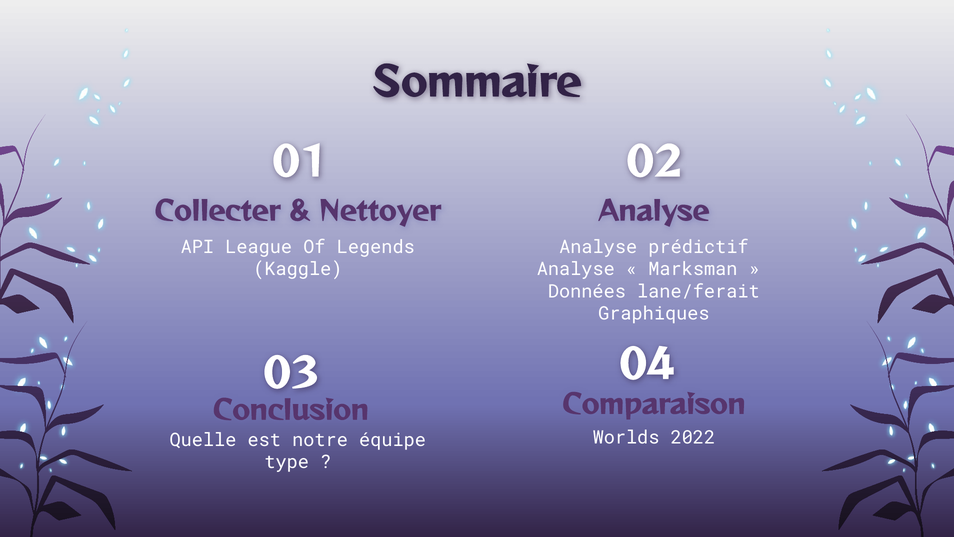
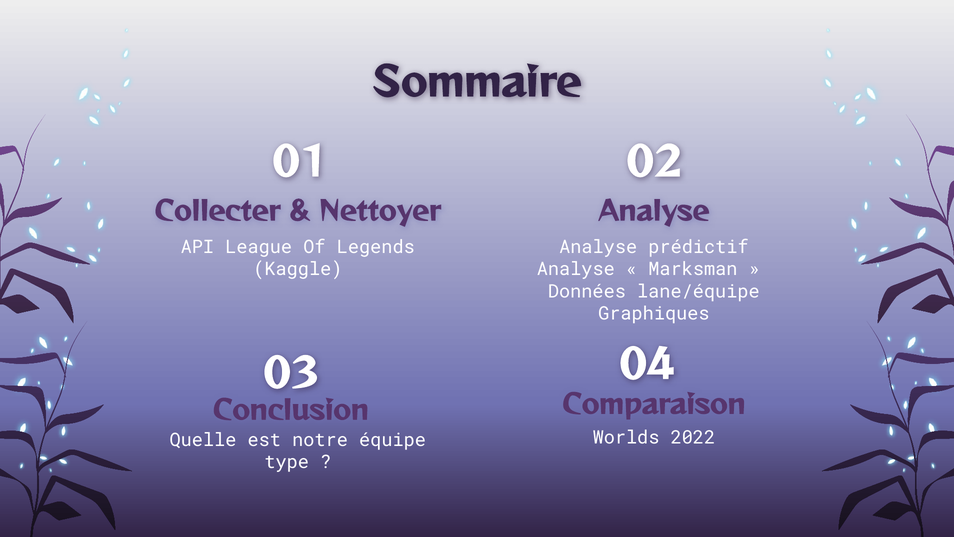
lane/ferait: lane/ferait -> lane/équipe
